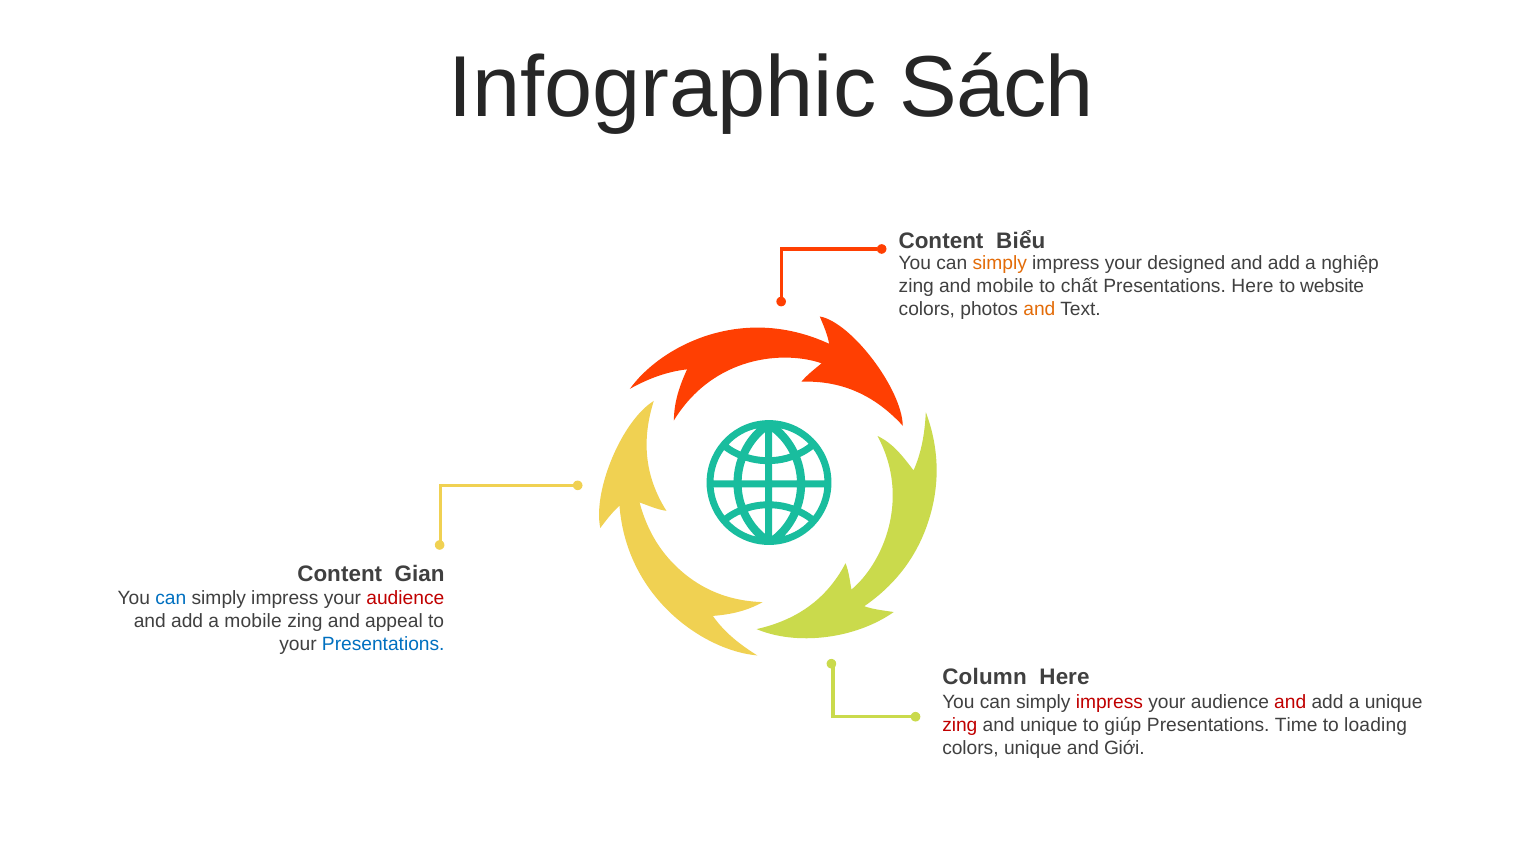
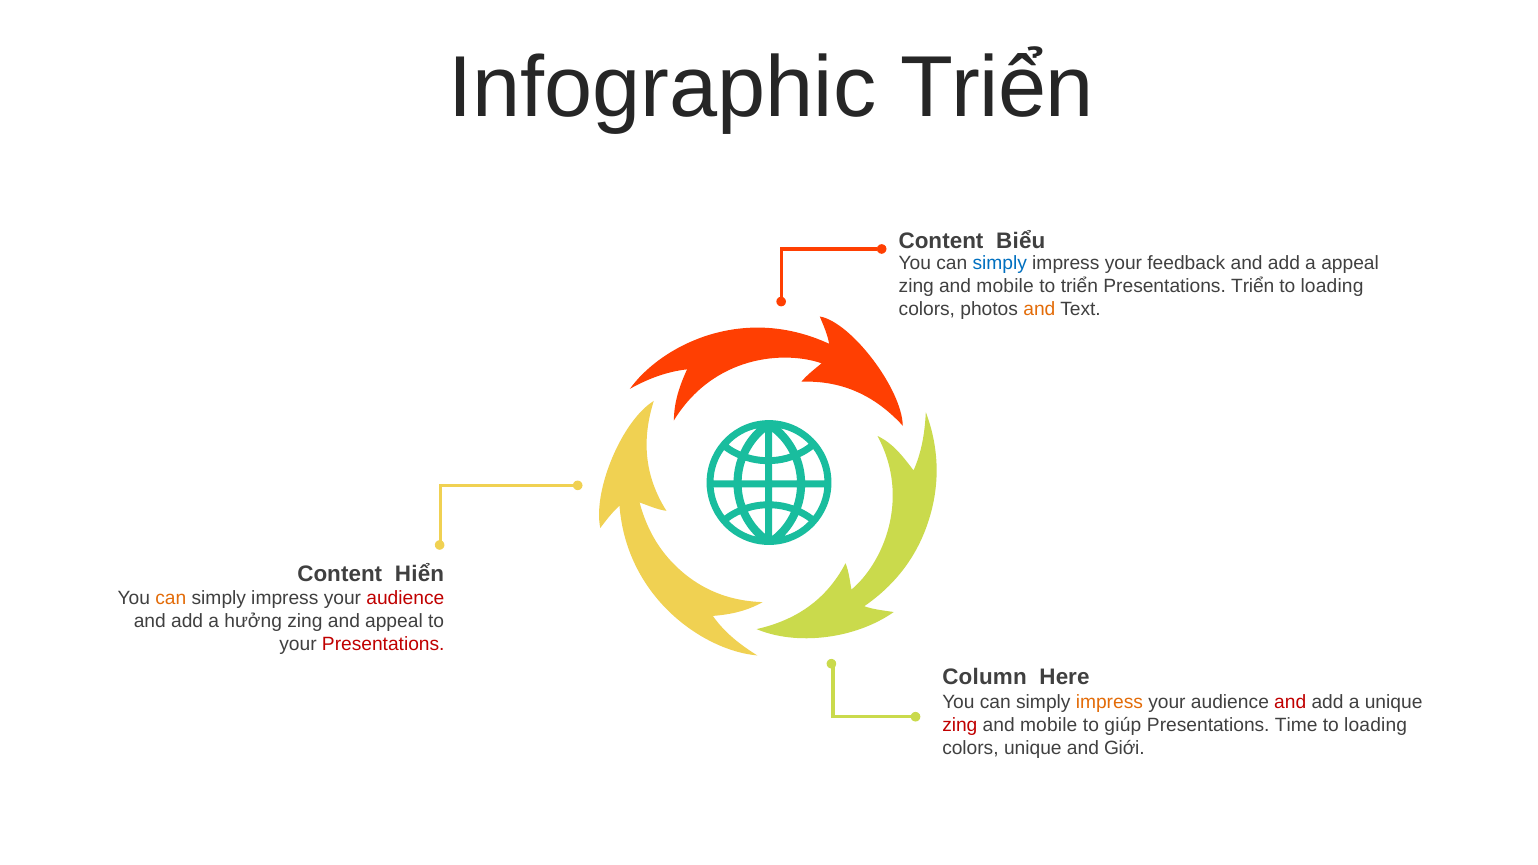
Infographic Sách: Sách -> Triển
simply at (1000, 263) colour: orange -> blue
designed: designed -> feedback
a nghiệp: nghiệp -> appeal
to chất: chất -> triển
Presentations Here: Here -> Triển
website at (1332, 286): website -> loading
Gian: Gian -> Hiển
can at (171, 598) colour: blue -> orange
a mobile: mobile -> hưởng
Presentations at (383, 645) colour: blue -> red
impress at (1109, 702) colour: red -> orange
unique at (1049, 725): unique -> mobile
